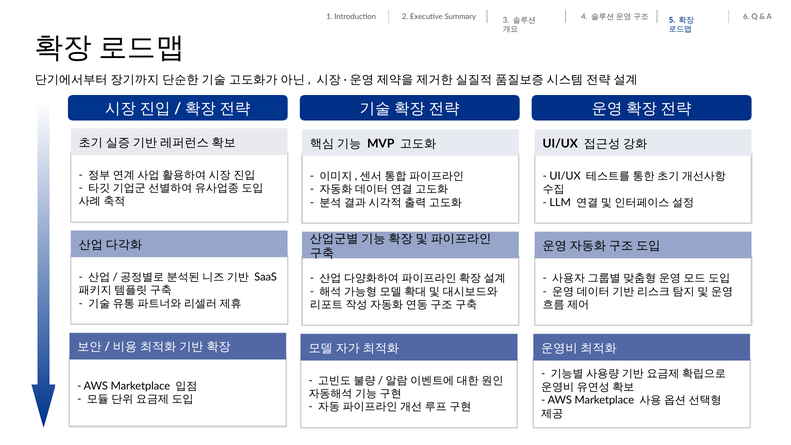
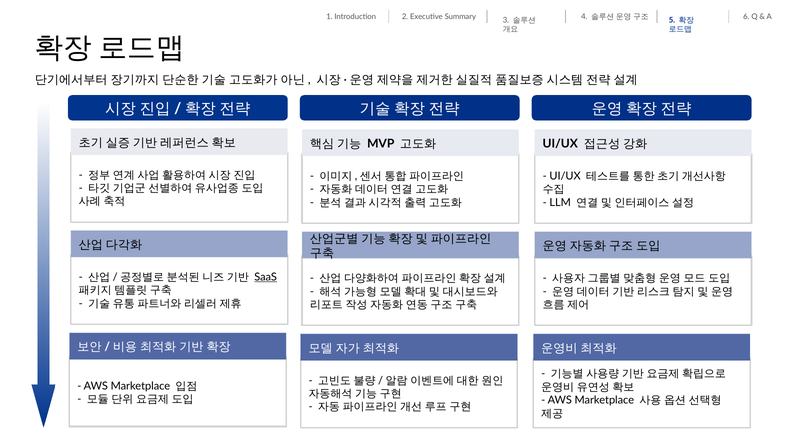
SaaS underline: none -> present
